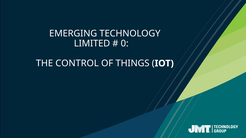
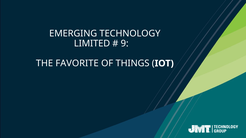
0: 0 -> 9
CONTROL: CONTROL -> FAVORITE
